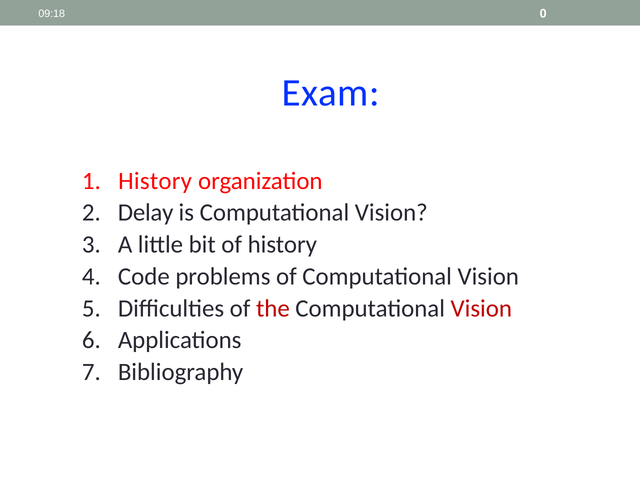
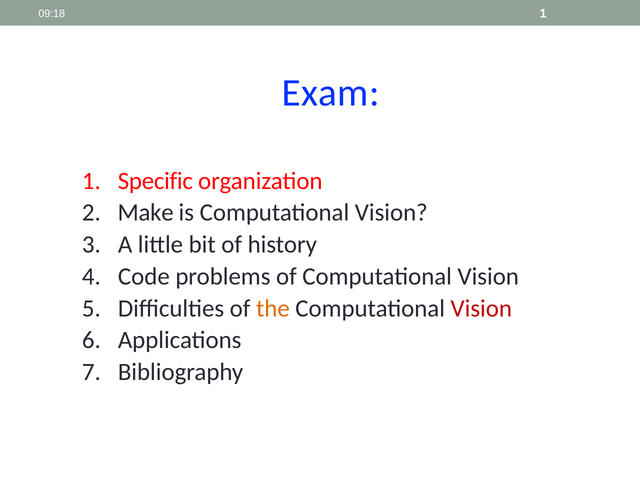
0 at (543, 14): 0 -> 1
History at (155, 181): History -> Specific
Delay: Delay -> Make
the colour: red -> orange
